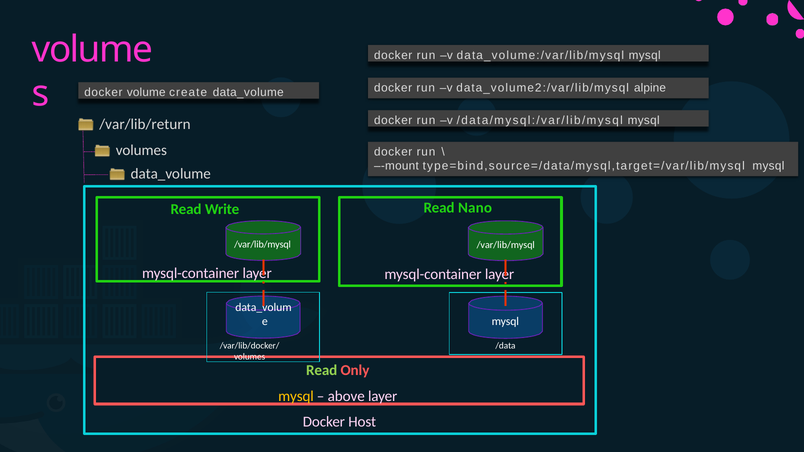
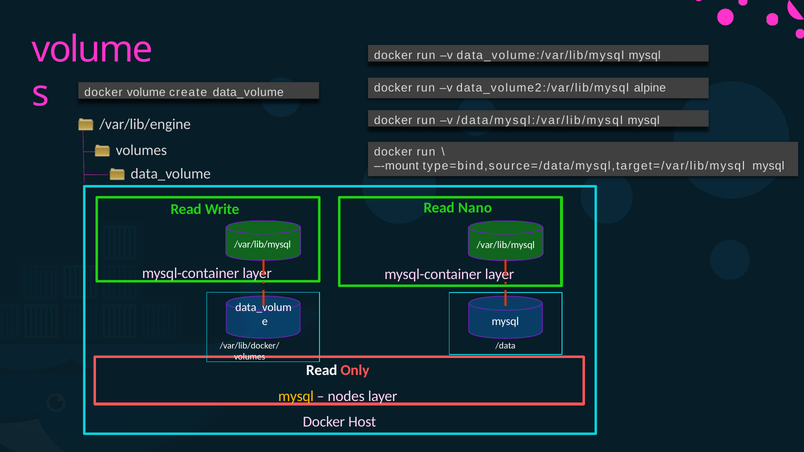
/var/lib/return: /var/lib/return -> /var/lib/engine
Read at (322, 370) colour: light green -> white
above: above -> nodes
